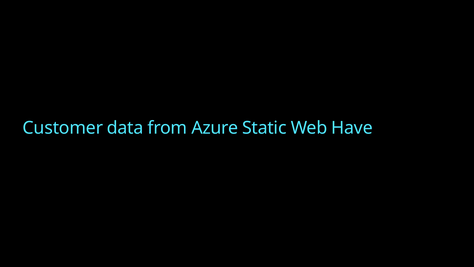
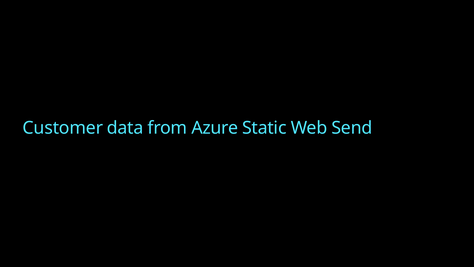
Have: Have -> Send
